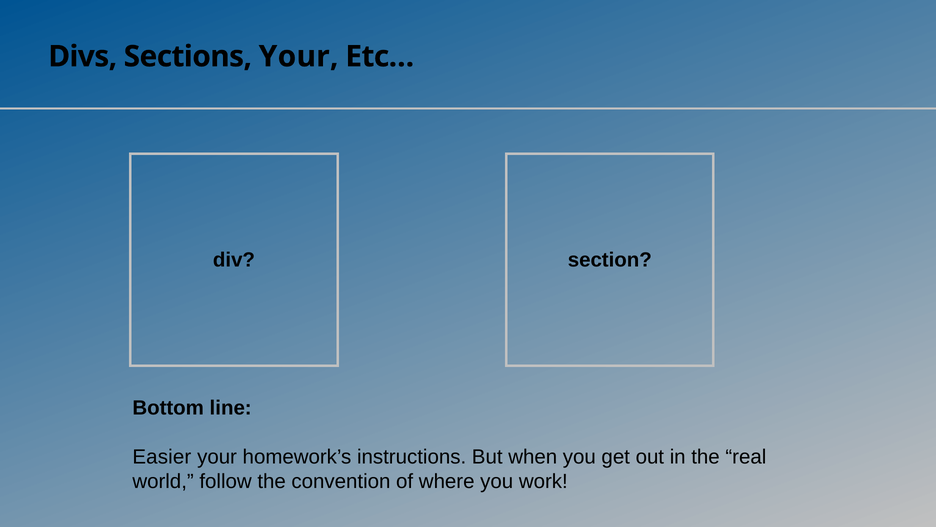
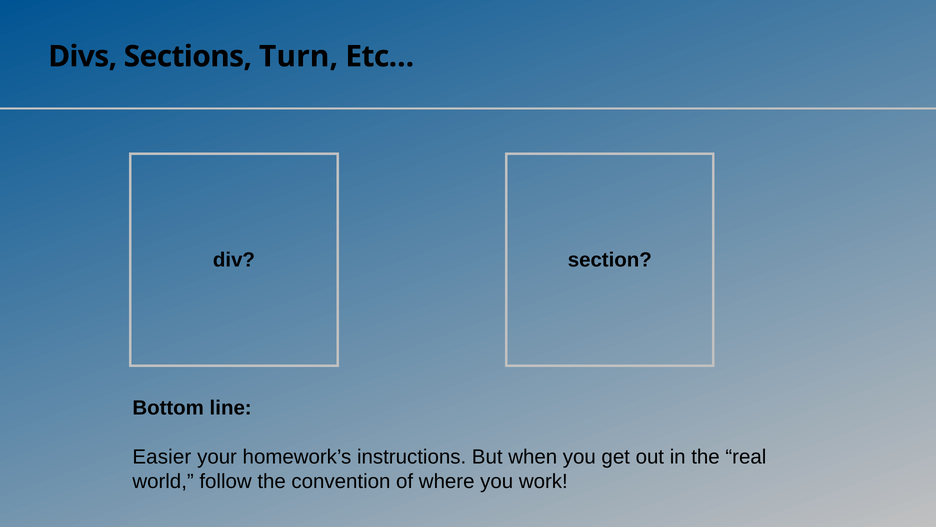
Sections Your: Your -> Turn
